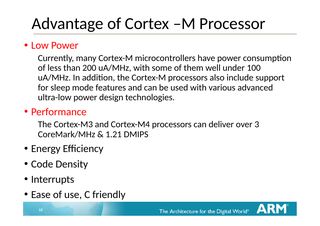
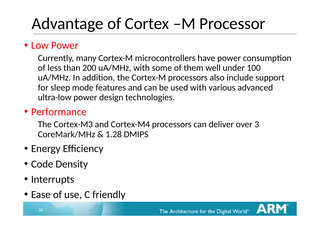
1.21: 1.21 -> 1.28
